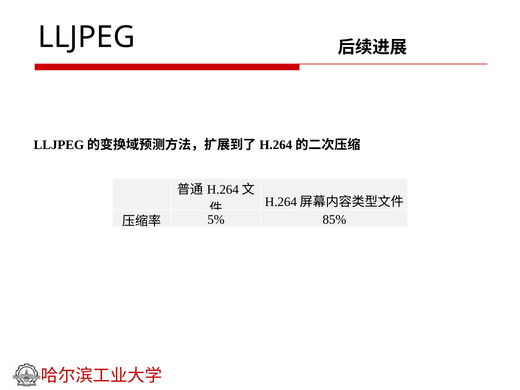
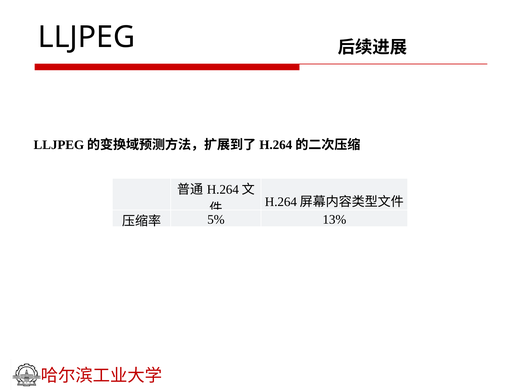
85%: 85% -> 13%
